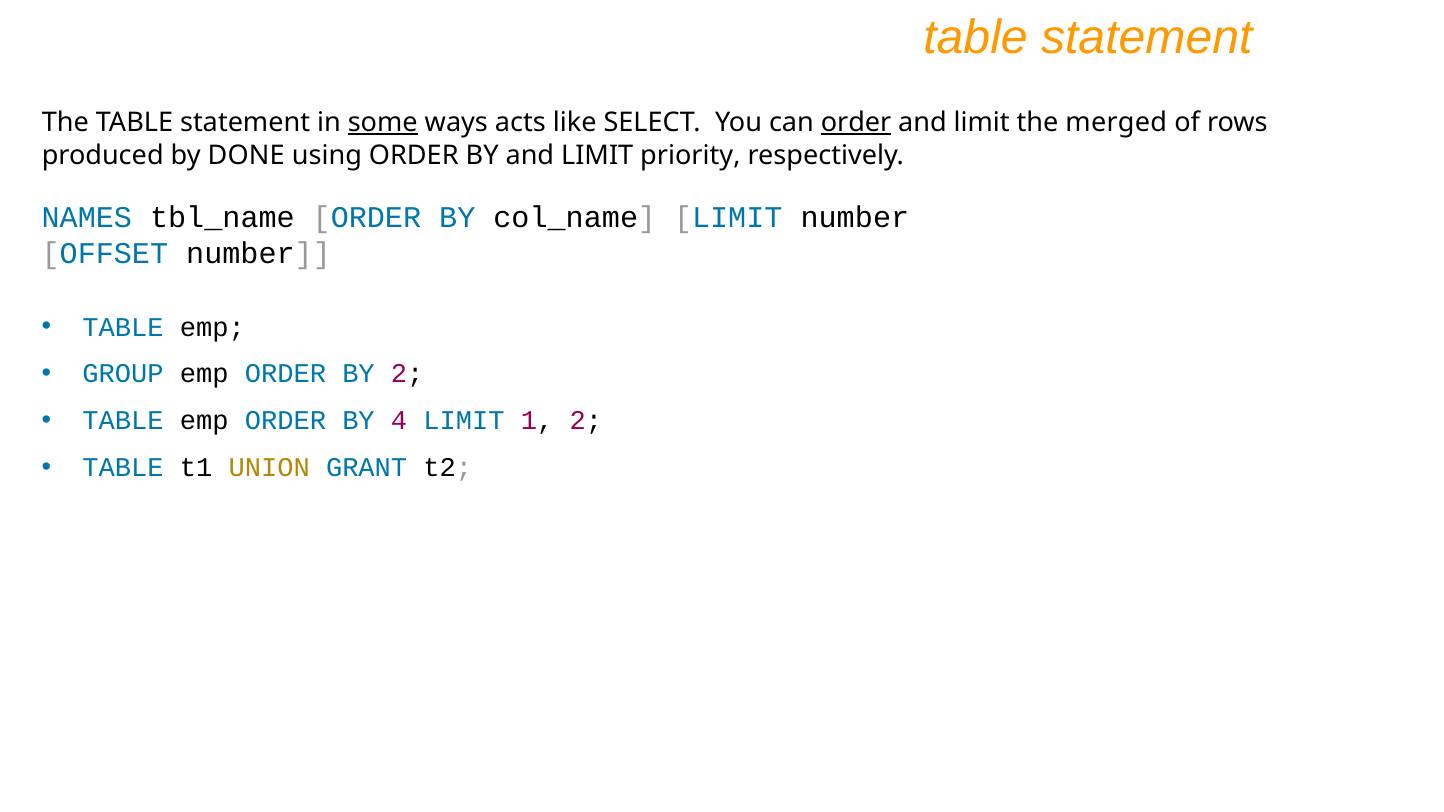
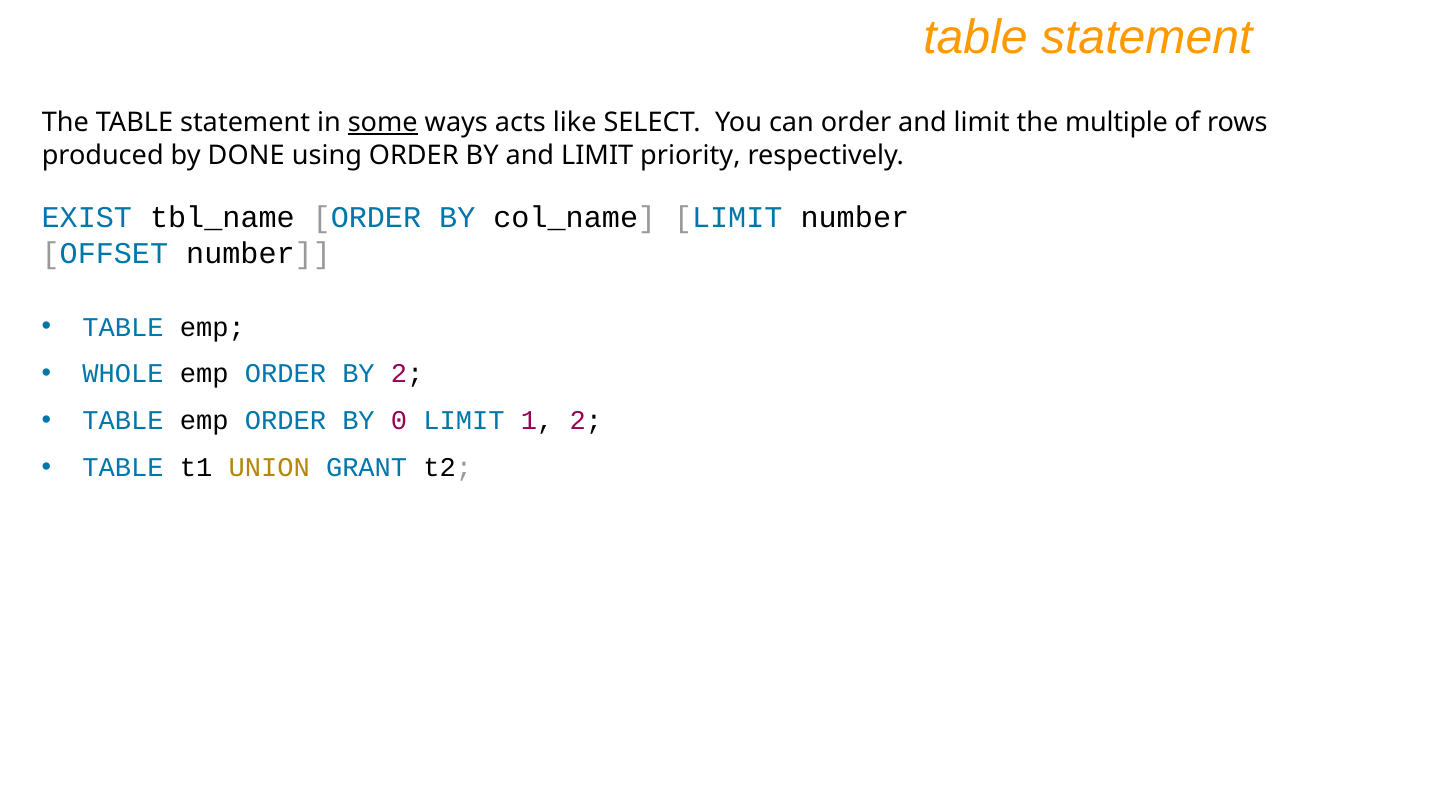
order at (856, 123) underline: present -> none
merged: merged -> multiple
NAMES: NAMES -> EXIST
GROUP: GROUP -> WHOLE
4: 4 -> 0
